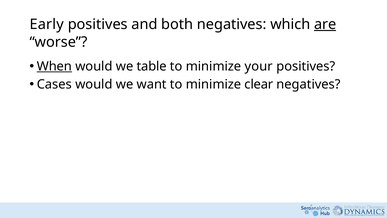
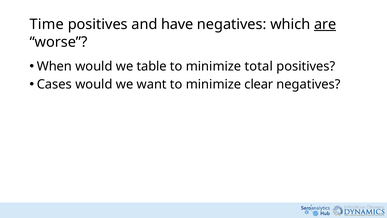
Early: Early -> Time
both: both -> have
When underline: present -> none
your: your -> total
